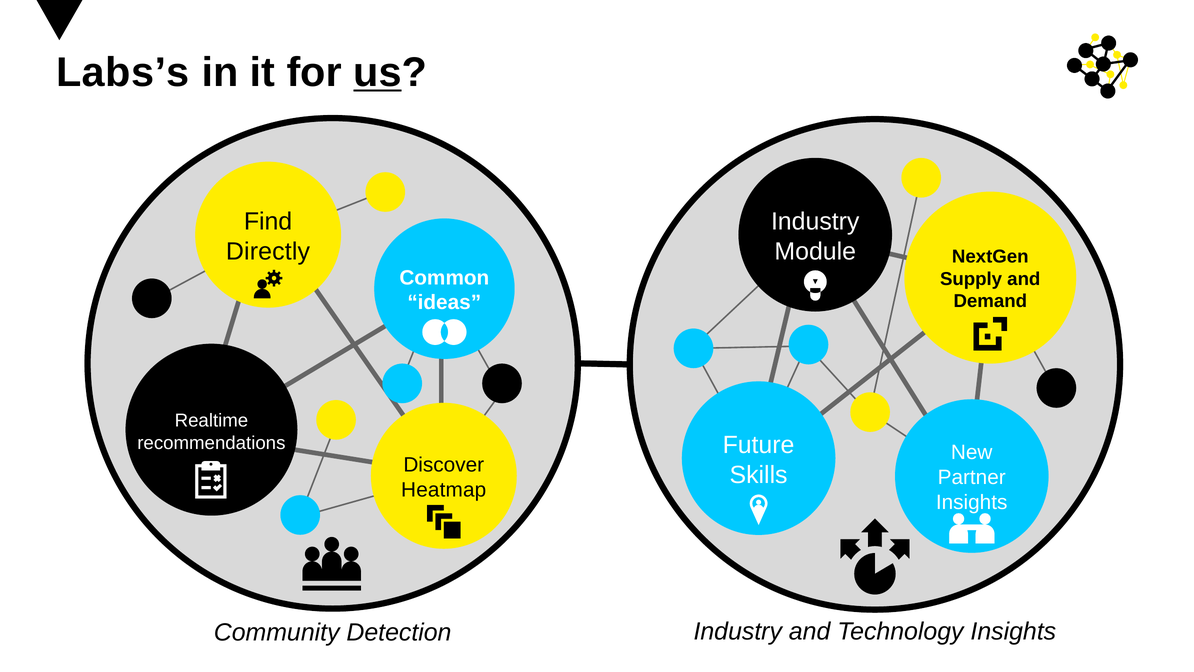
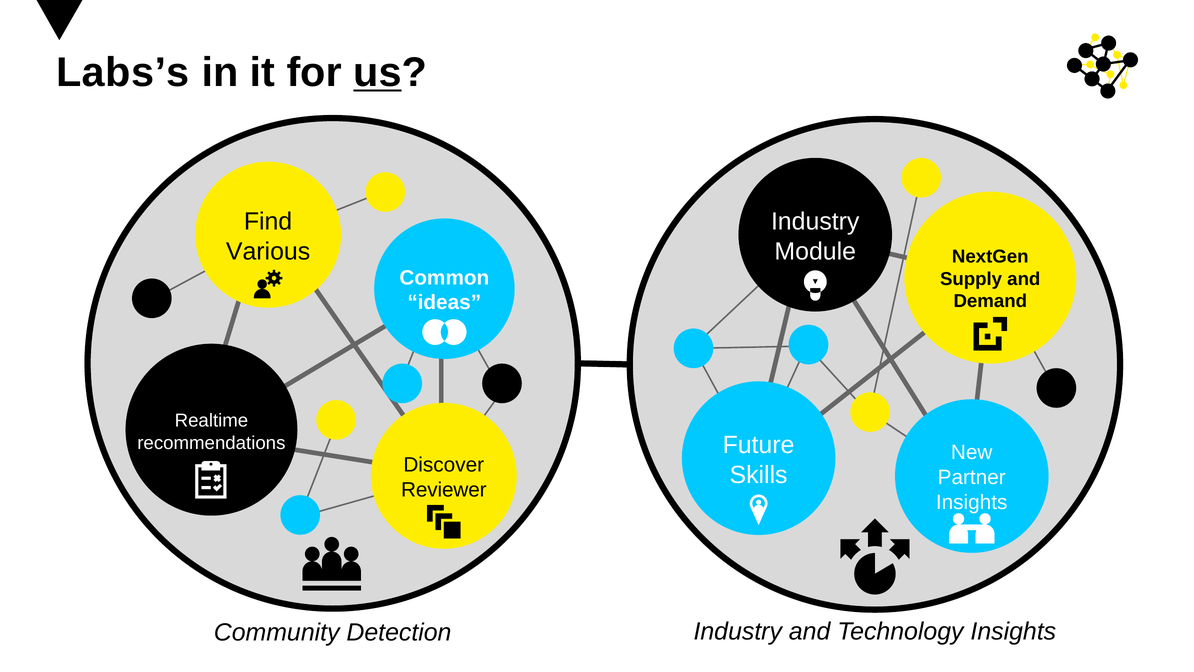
Directly: Directly -> Various
Heatmap: Heatmap -> Reviewer
